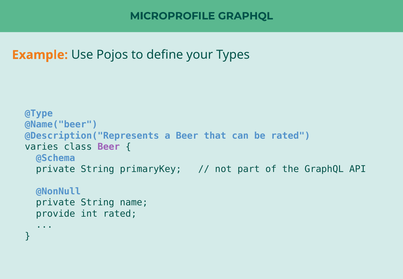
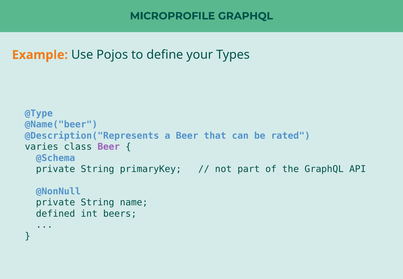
provide: provide -> defined
int rated: rated -> beers
